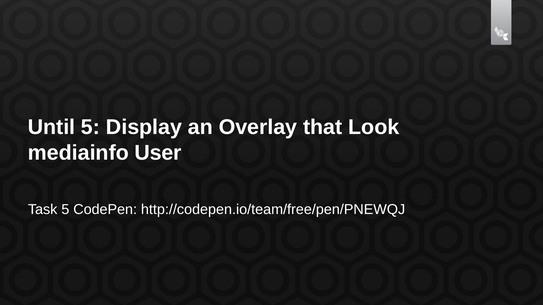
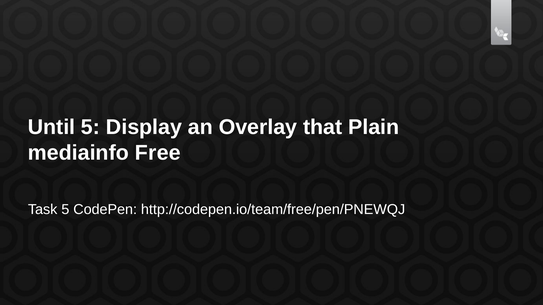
Look: Look -> Plain
User: User -> Free
